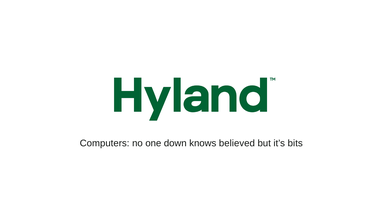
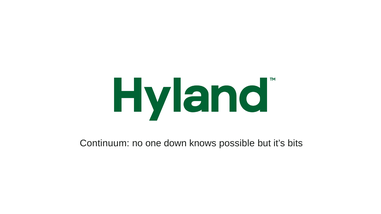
Computers: Computers -> Continuum
believed: believed -> possible
